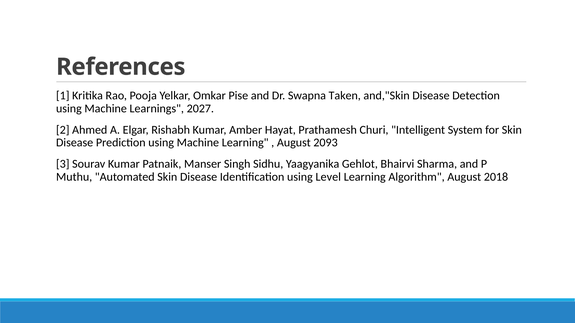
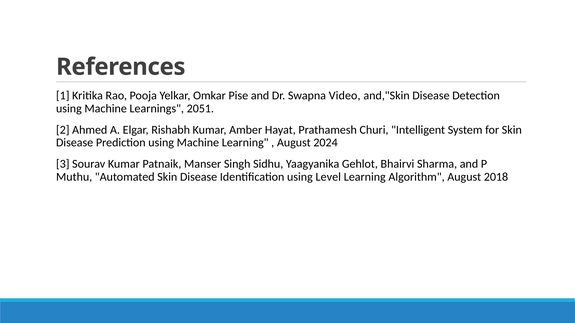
Taken: Taken -> Video
2027: 2027 -> 2051
2093: 2093 -> 2024
